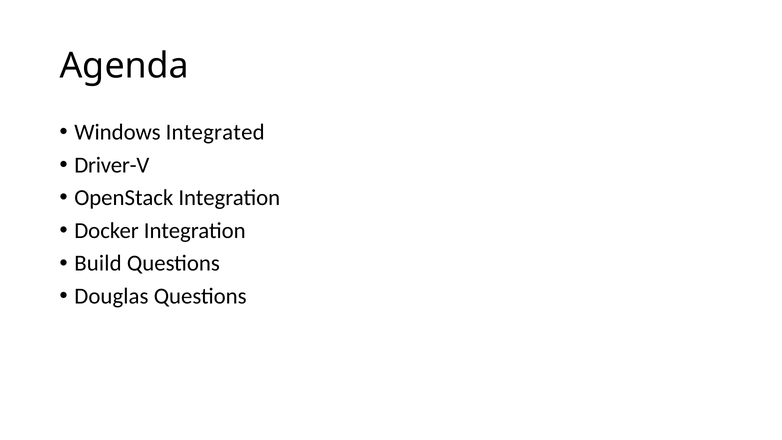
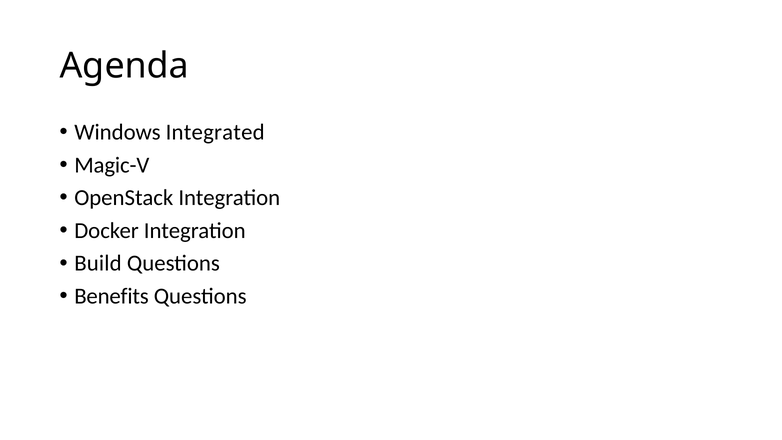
Driver-V: Driver-V -> Magic-V
Douglas: Douglas -> Benefits
